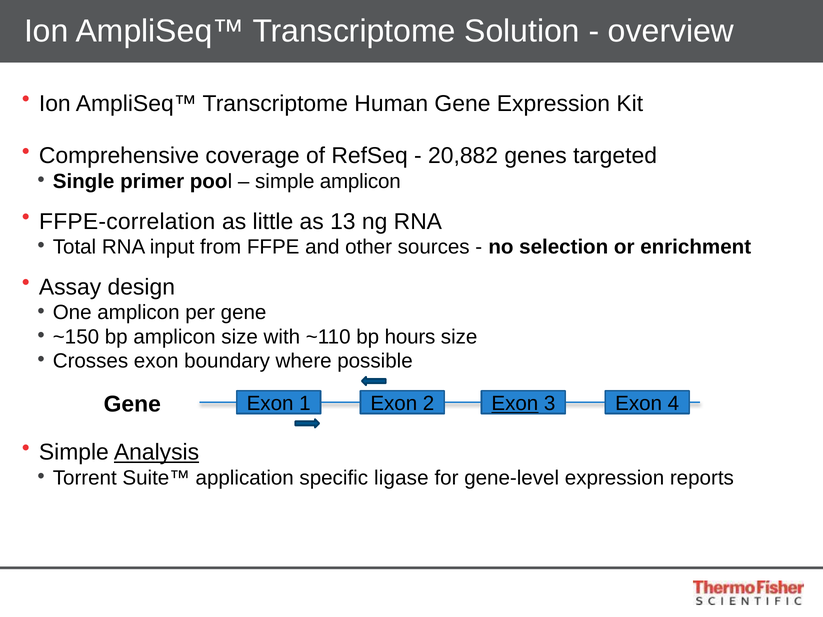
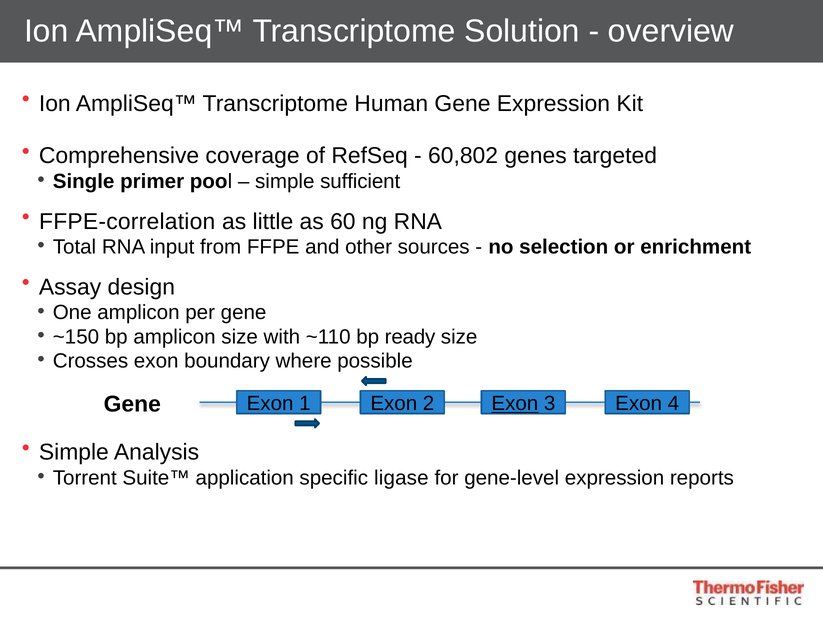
20,882: 20,882 -> 60,802
simple amplicon: amplicon -> sufficient
13: 13 -> 60
hours: hours -> ready
Analysis underline: present -> none
